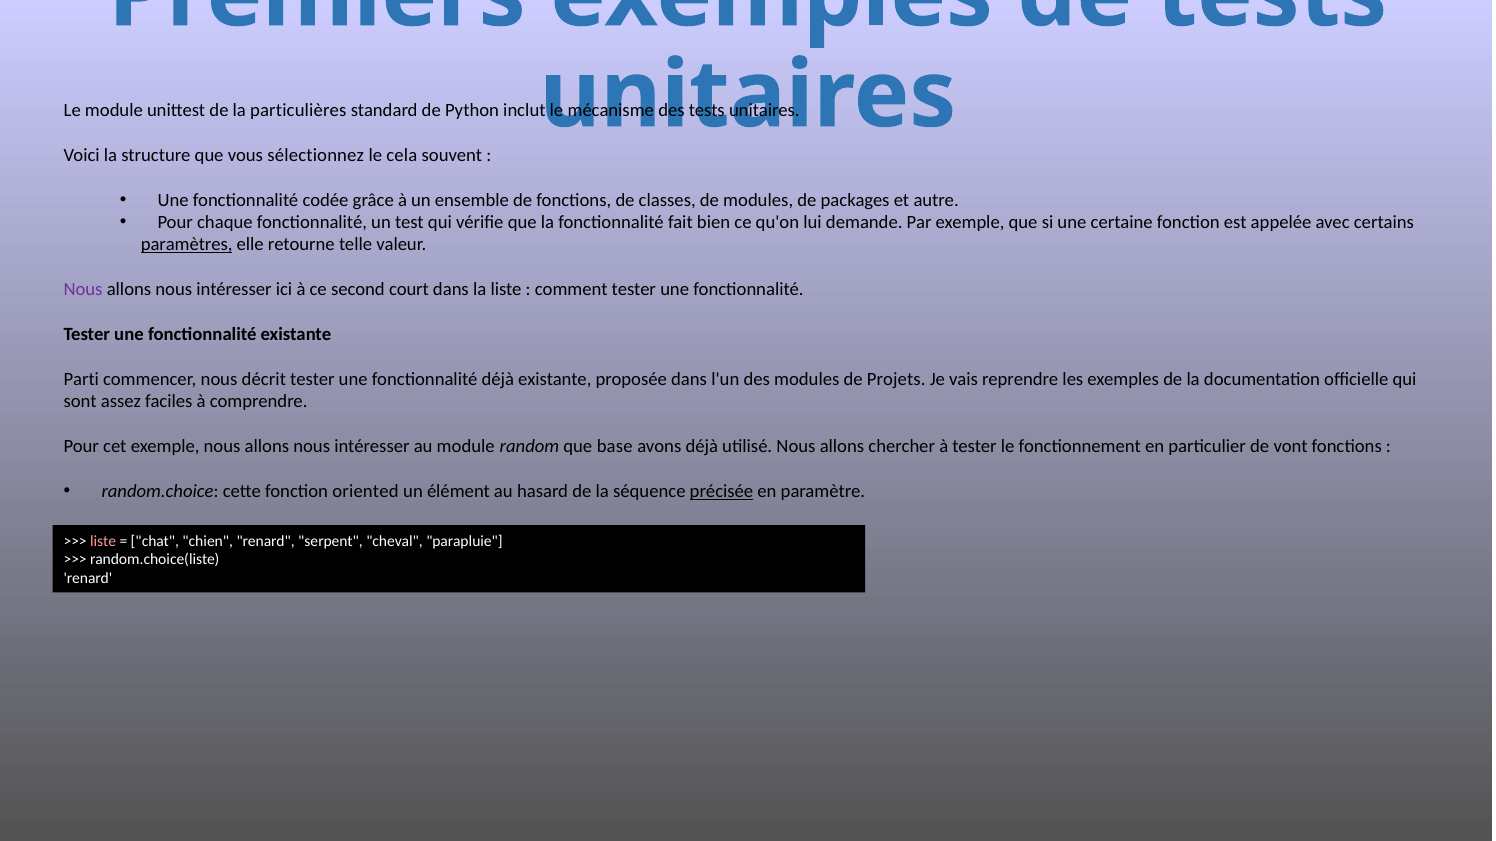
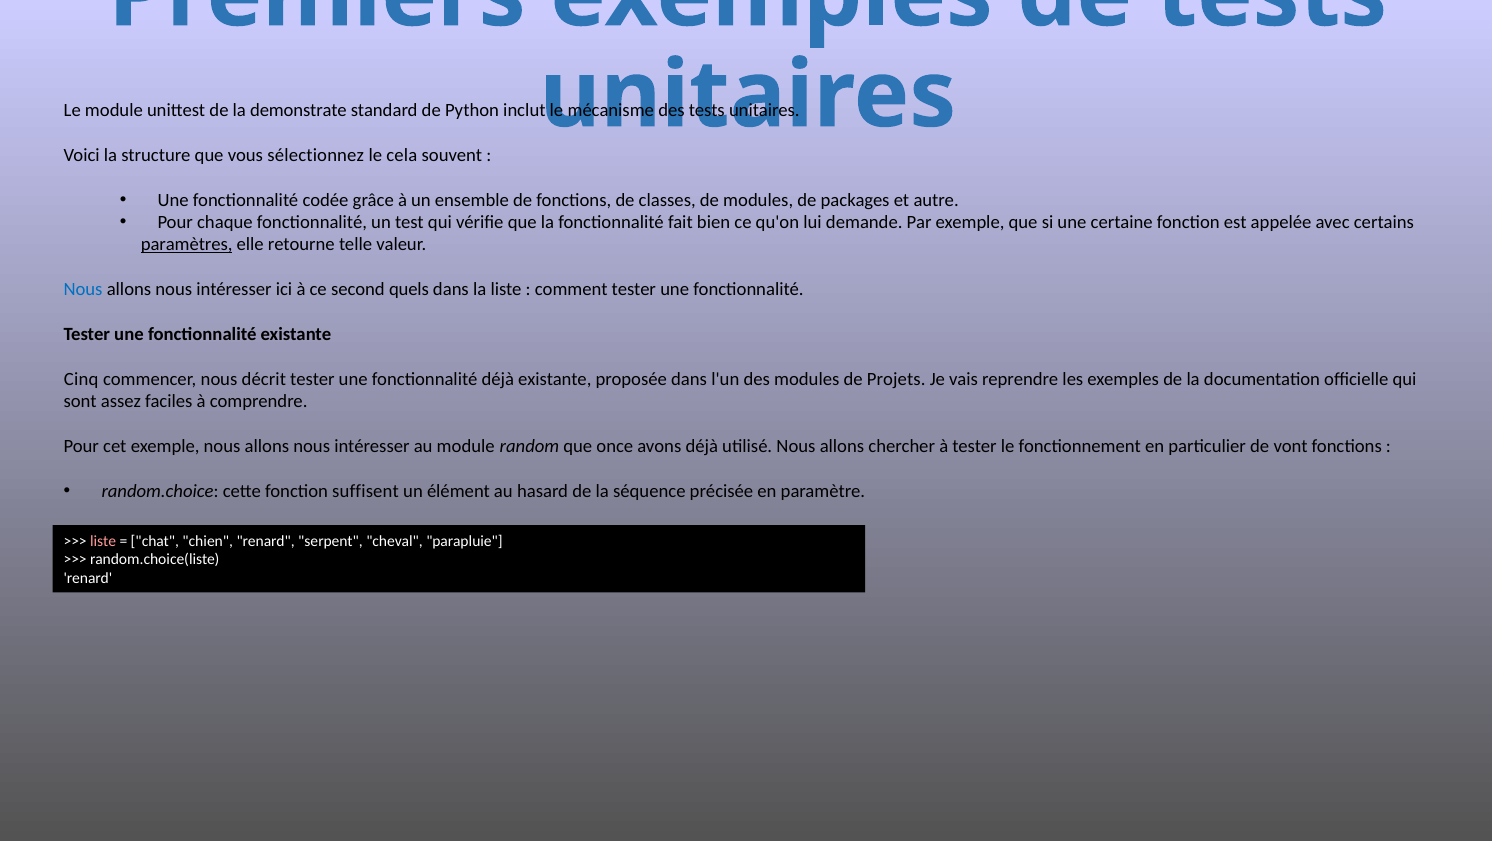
particulières: particulières -> demonstrate
Nous at (83, 290) colour: purple -> blue
court: court -> quels
Parti: Parti -> Cinq
base: base -> once
oriented: oriented -> suffisent
précisée underline: present -> none
